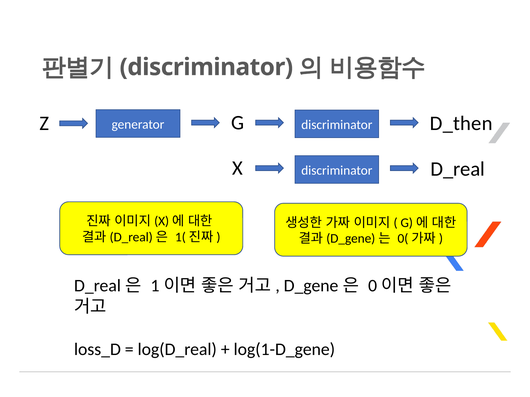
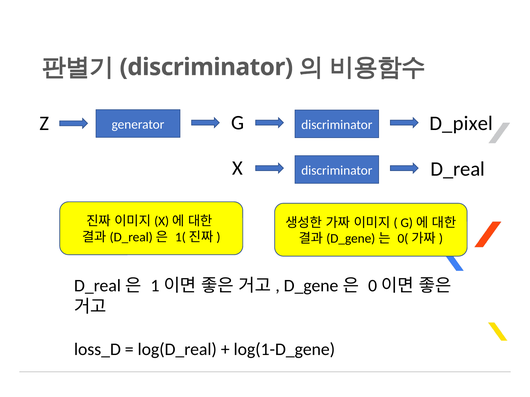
D_then: D_then -> D_pixel
